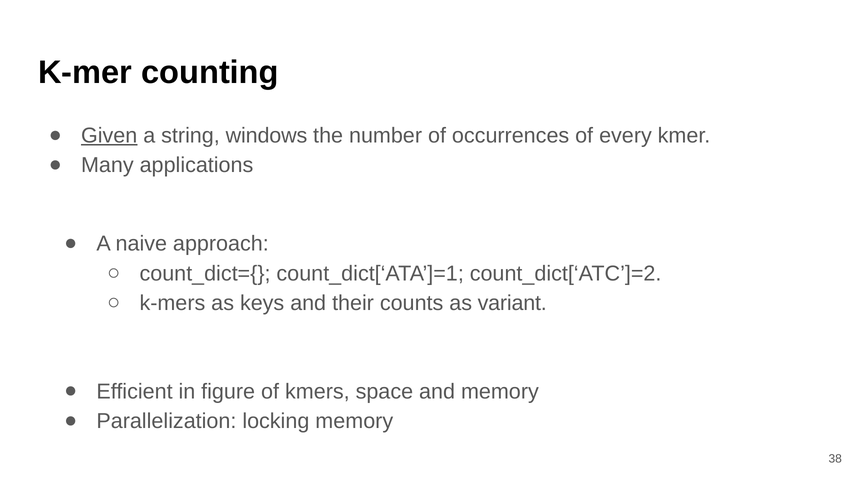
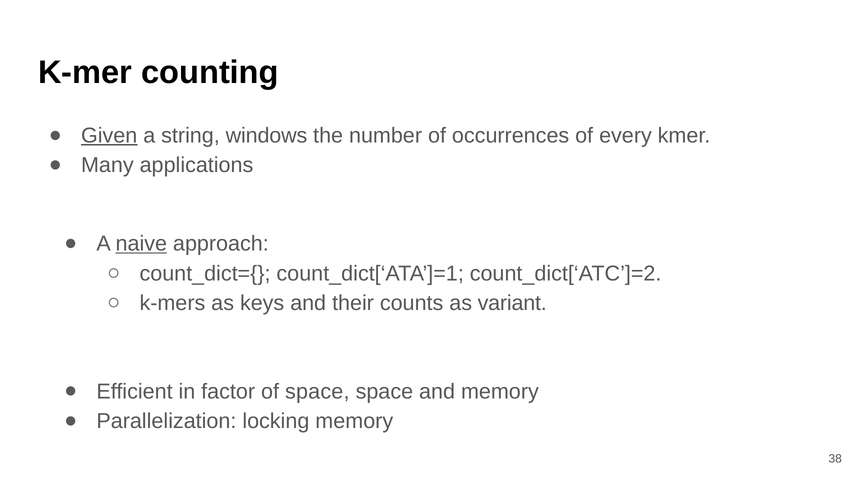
naive underline: none -> present
figure: figure -> factor
of kmers: kmers -> space
